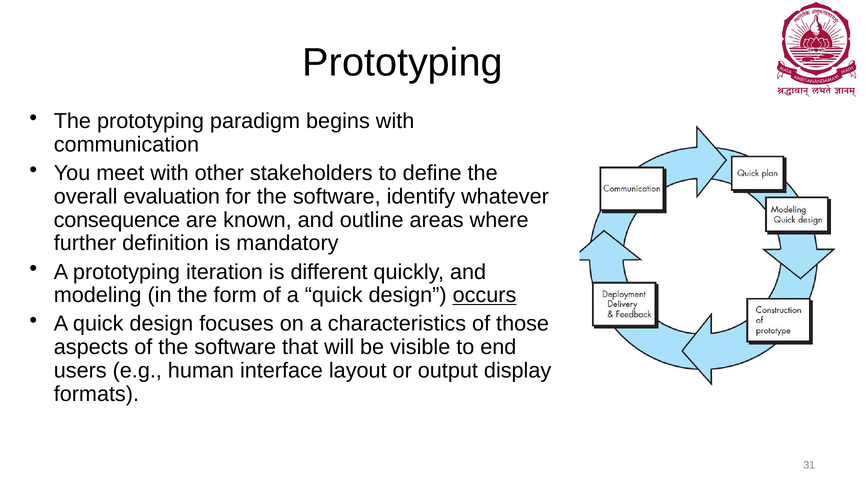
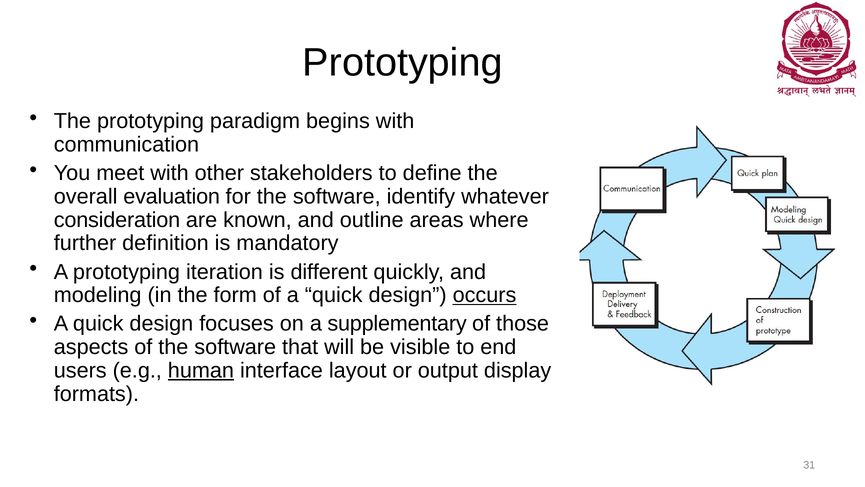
consequence: consequence -> consideration
characteristics: characteristics -> supplementary
human underline: none -> present
